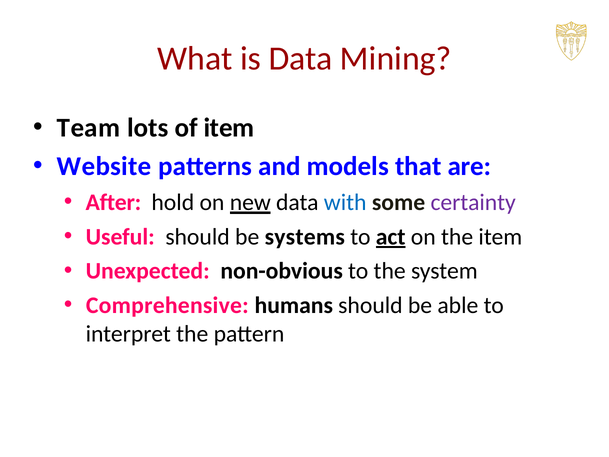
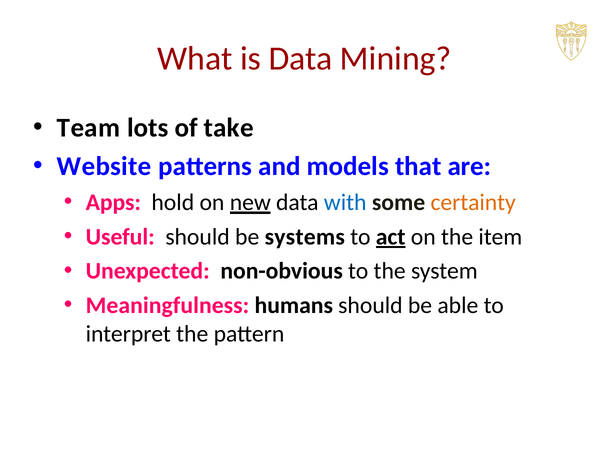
of item: item -> take
After: After -> Apps
certainty colour: purple -> orange
Comprehensive: Comprehensive -> Meaningfulness
